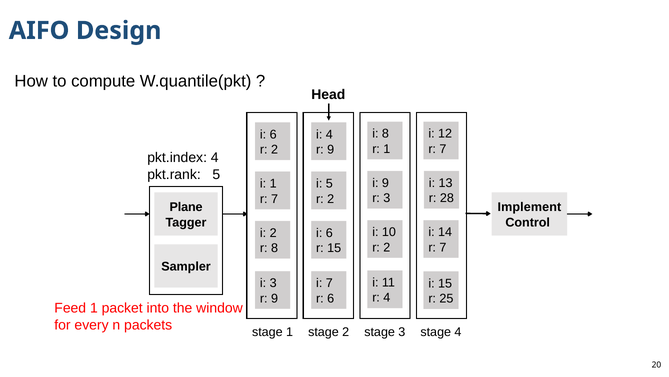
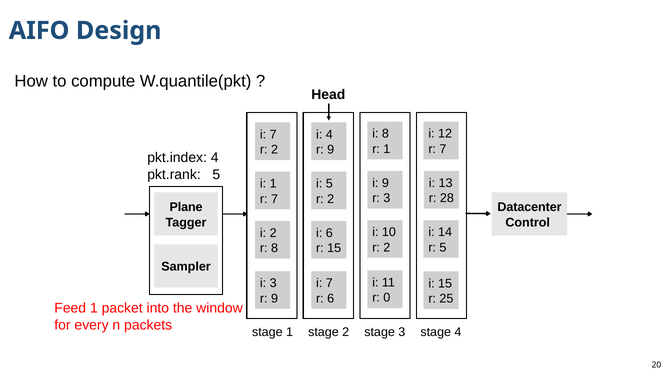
6 at (273, 134): 6 -> 7
Implement: Implement -> Datacenter
7 at (443, 247): 7 -> 5
r 4: 4 -> 0
